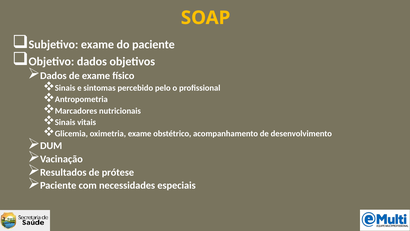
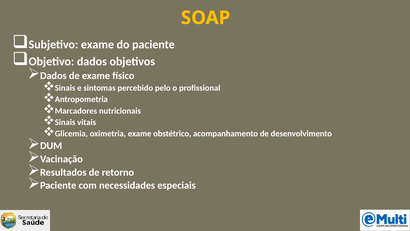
prótese: prótese -> retorno
